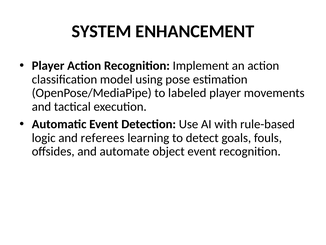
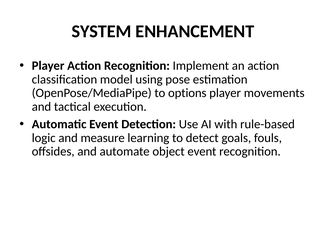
labeled: labeled -> options
referees: referees -> measure
